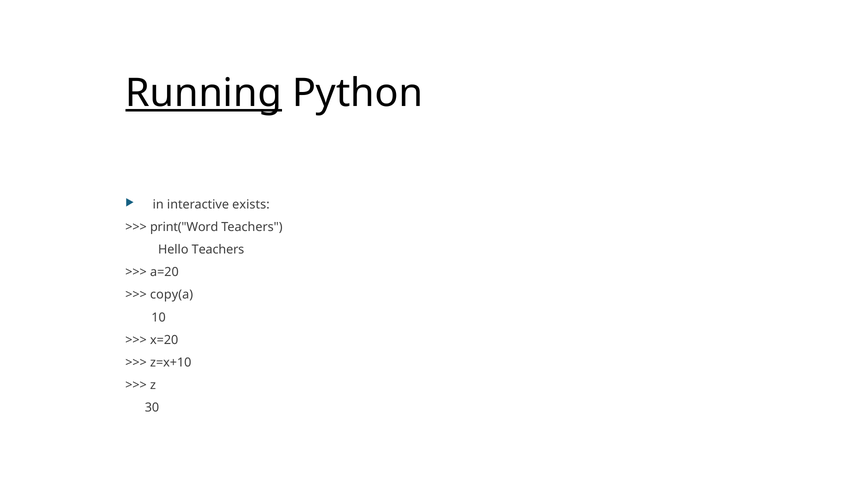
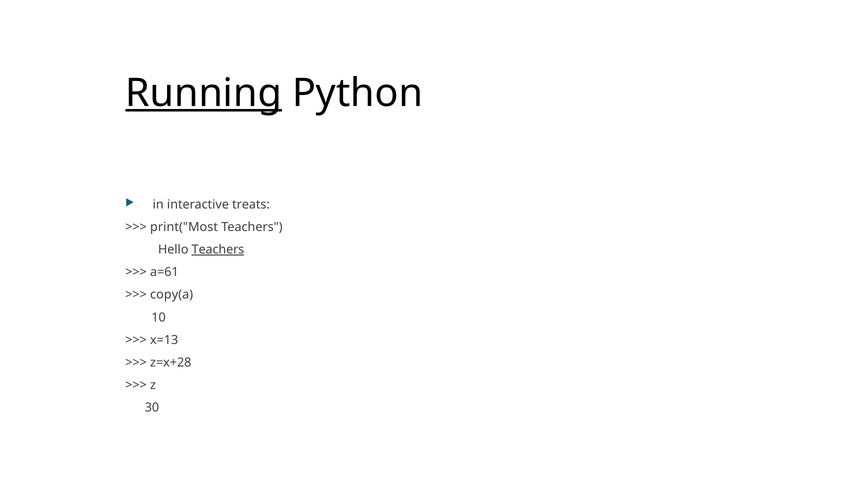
exists: exists -> treats
print("Word: print("Word -> print("Most
Teachers at (218, 250) underline: none -> present
a=20: a=20 -> a=61
x=20: x=20 -> x=13
z=x+10: z=x+10 -> z=x+28
